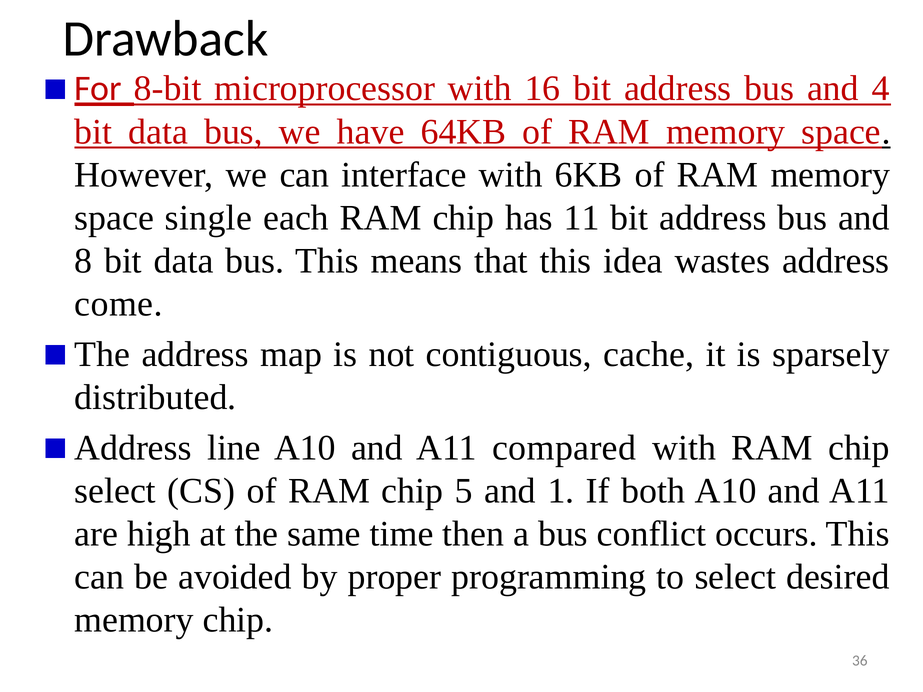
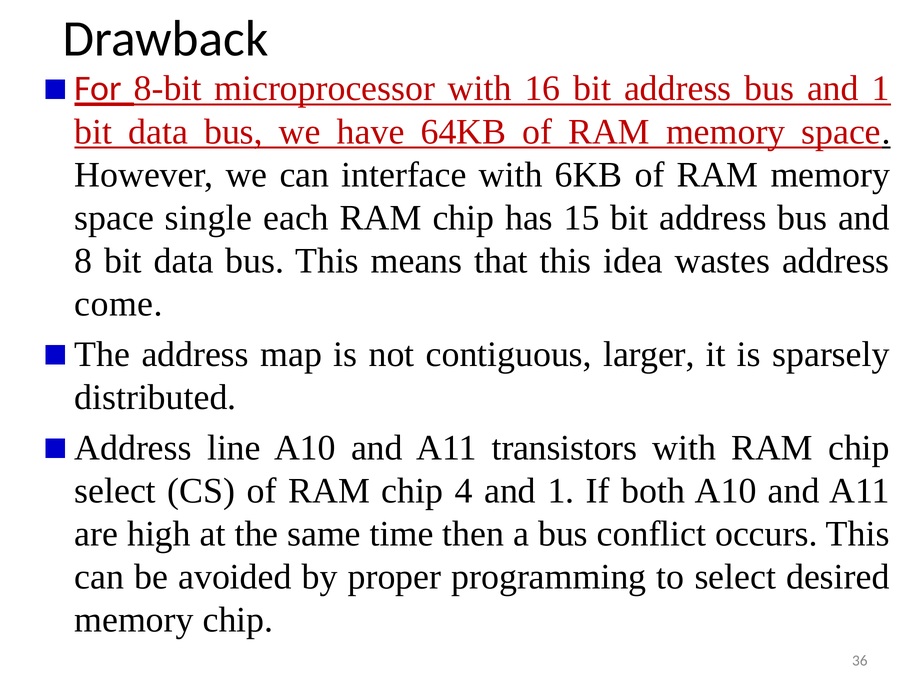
bus and 4: 4 -> 1
11: 11 -> 15
cache: cache -> larger
compared: compared -> transistors
5: 5 -> 4
